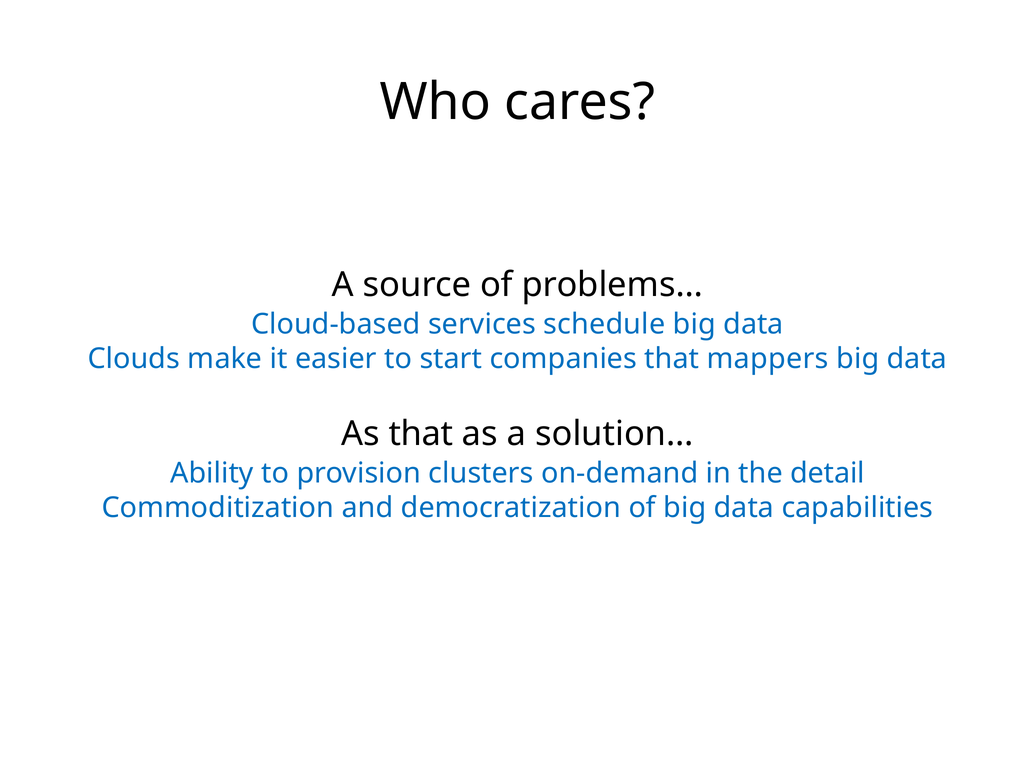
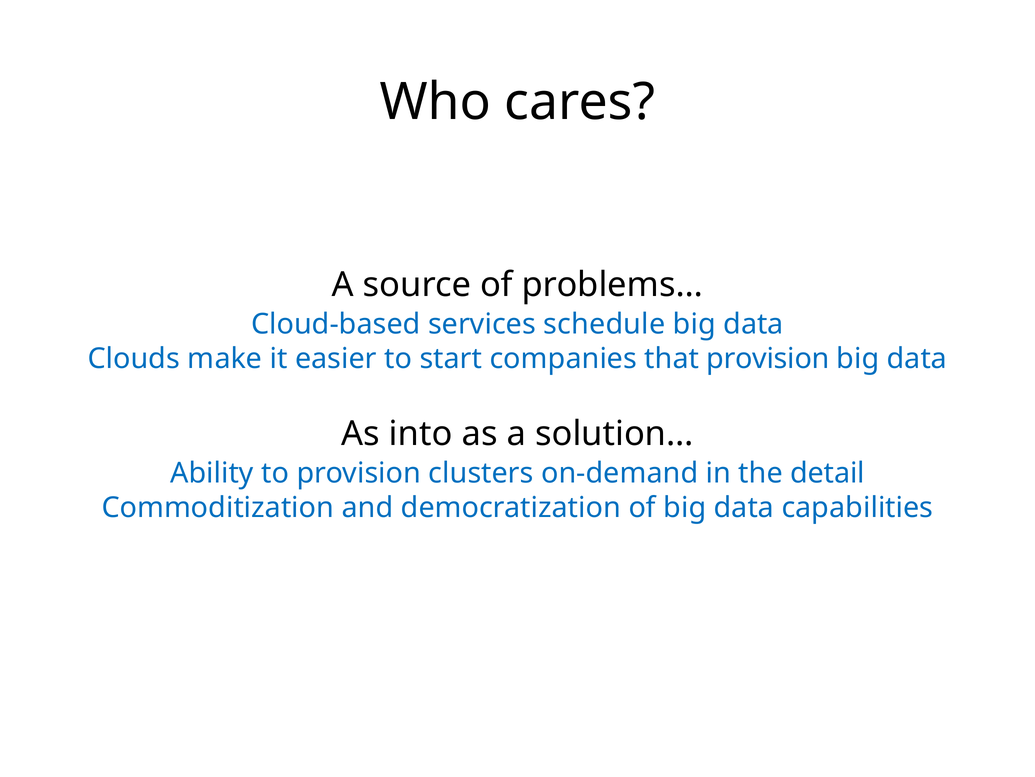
that mappers: mappers -> provision
As that: that -> into
